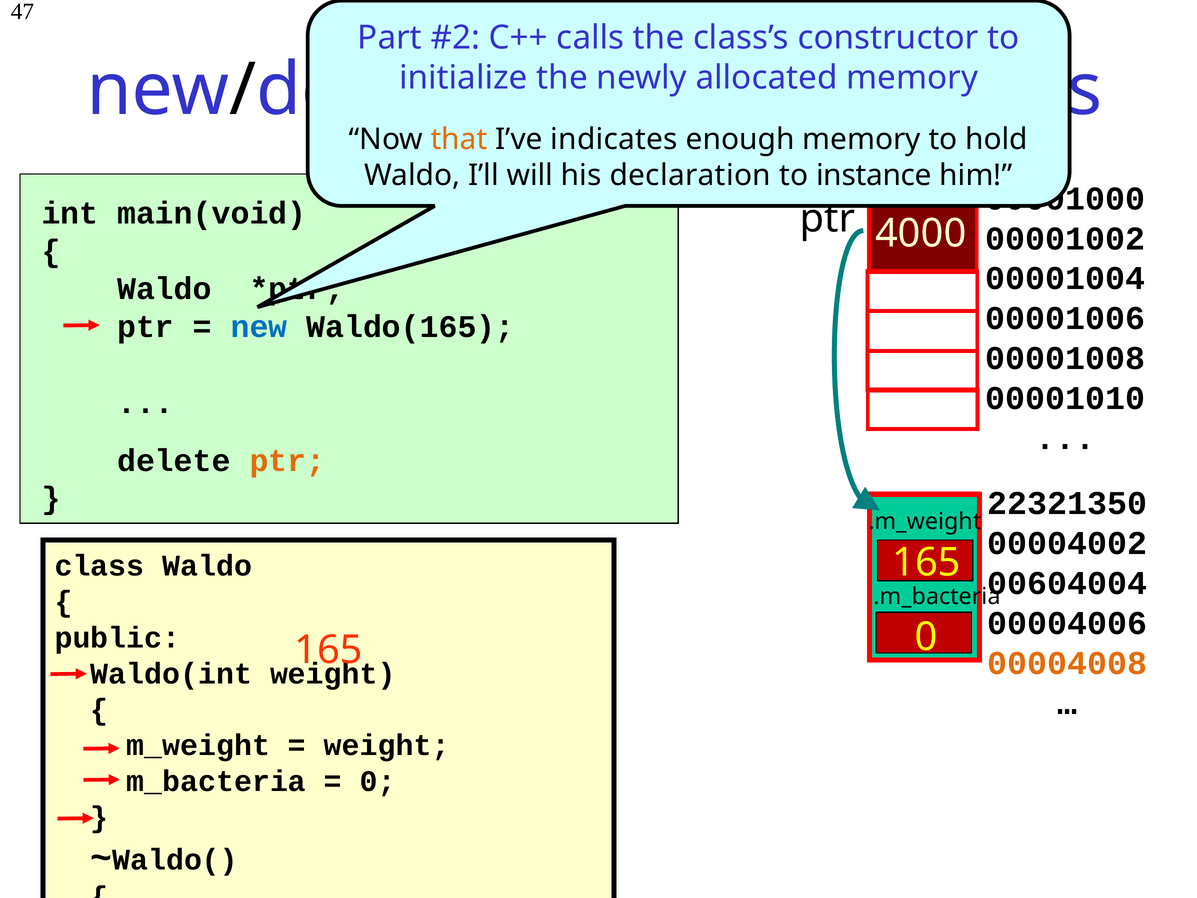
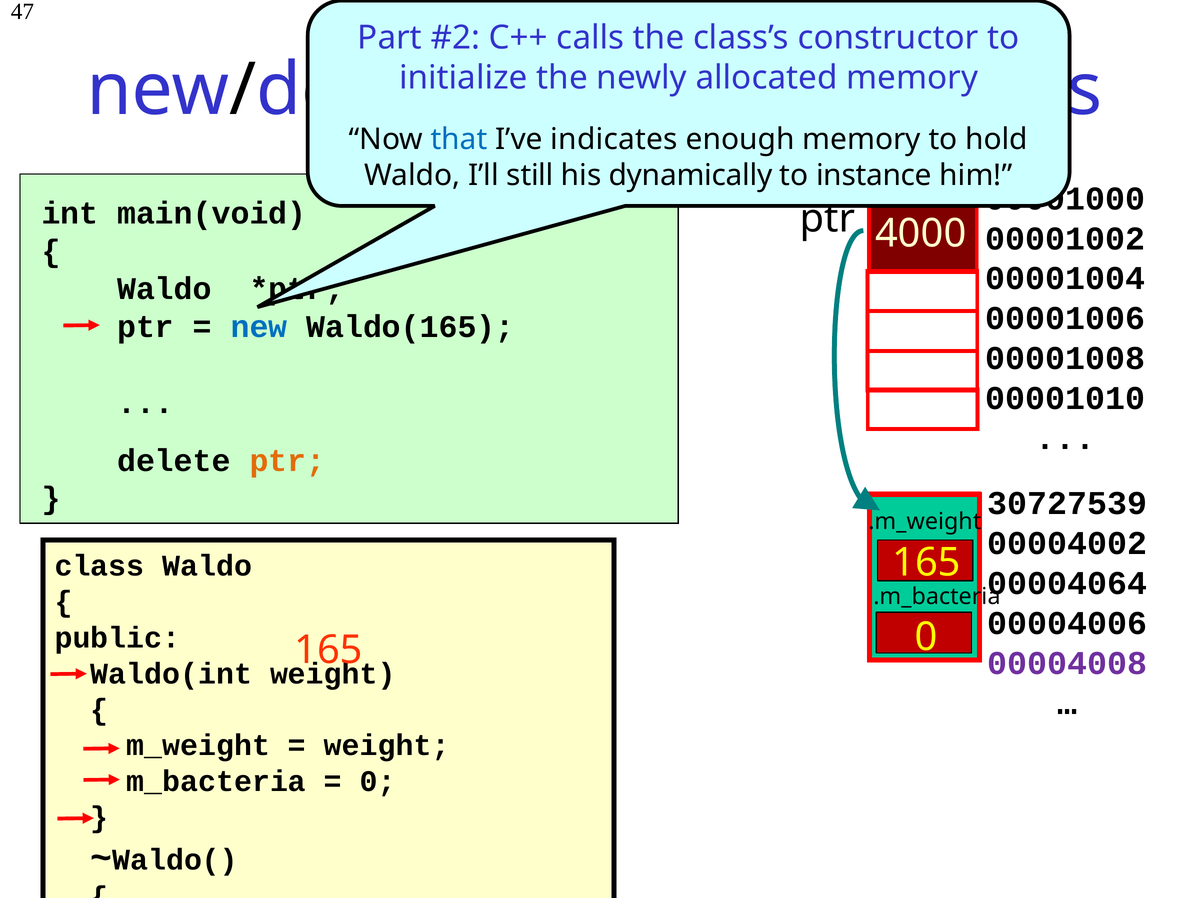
that colour: orange -> blue
will: will -> still
declaration: declaration -> dynamically
22321350: 22321350 -> 30727539
00604004: 00604004 -> 00004064
00004008 colour: orange -> purple
